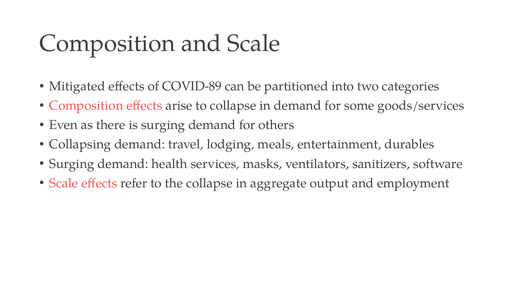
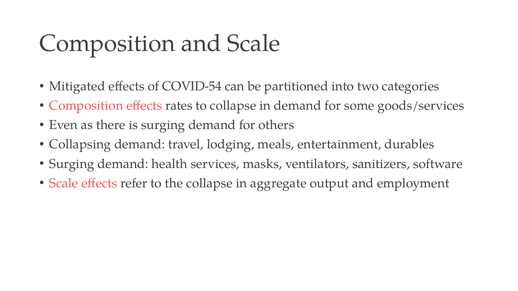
COVID-89: COVID-89 -> COVID-54
arise: arise -> rates
